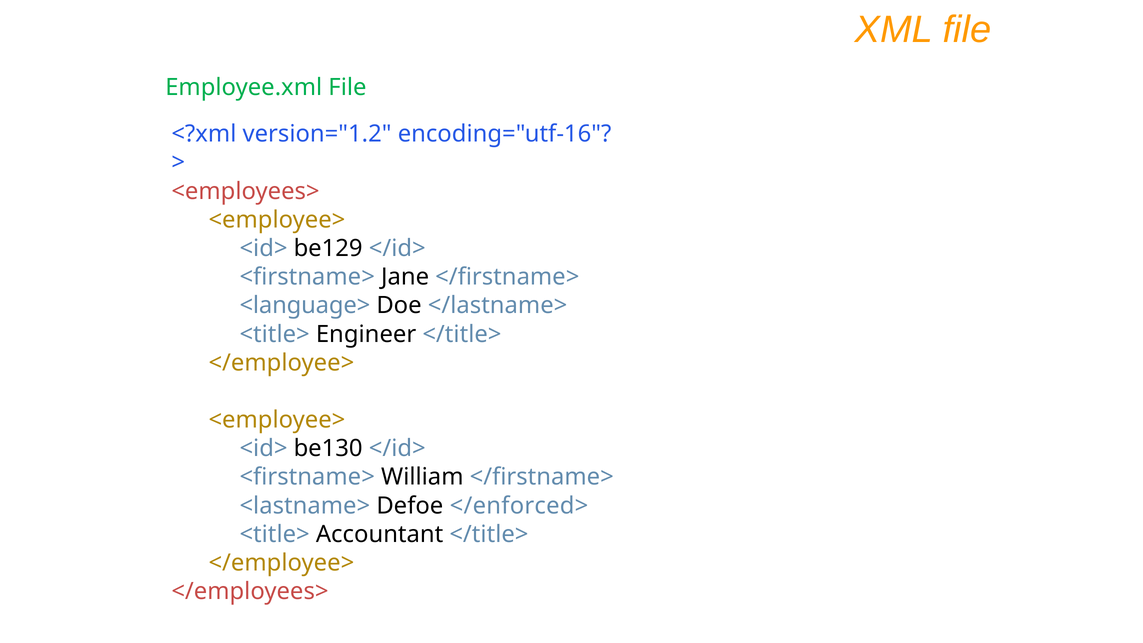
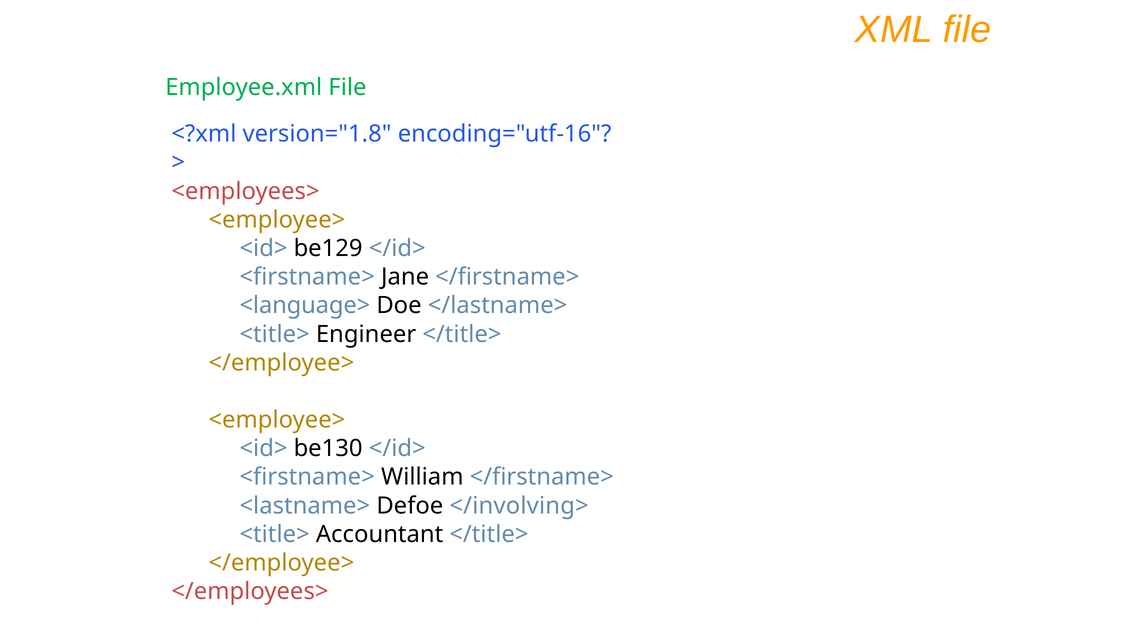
version="1.2: version="1.2 -> version="1.8
</enforced>: </enforced> -> </involving>
